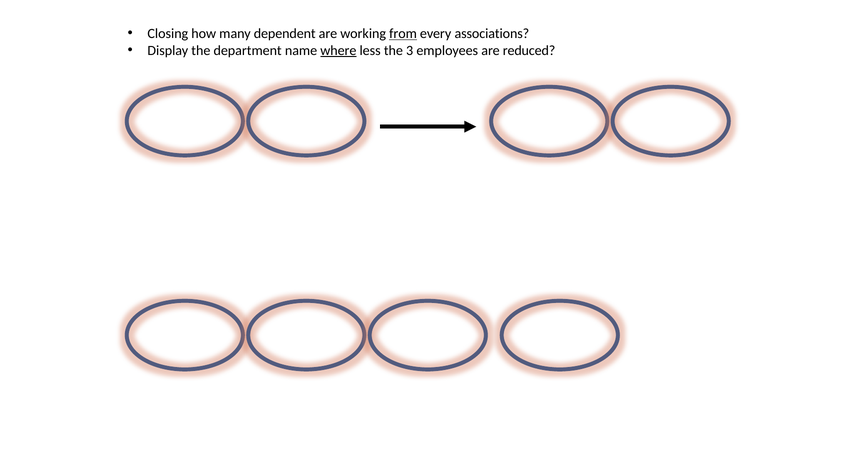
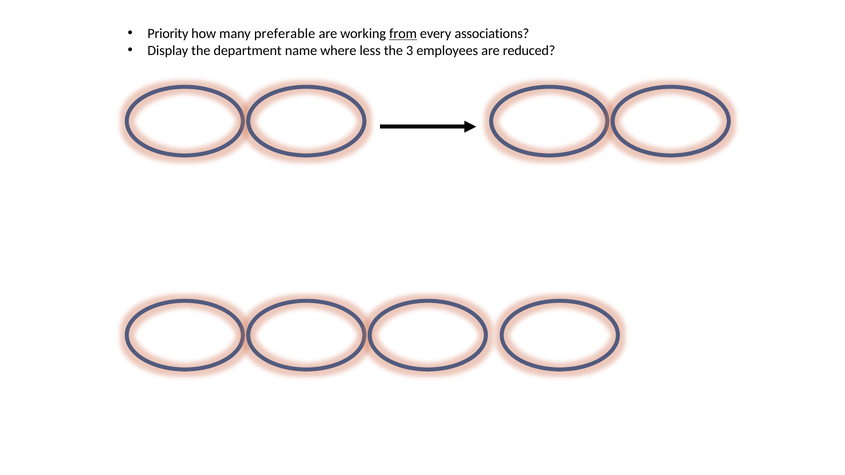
Closing: Closing -> Priority
dependent: dependent -> preferable
where underline: present -> none
